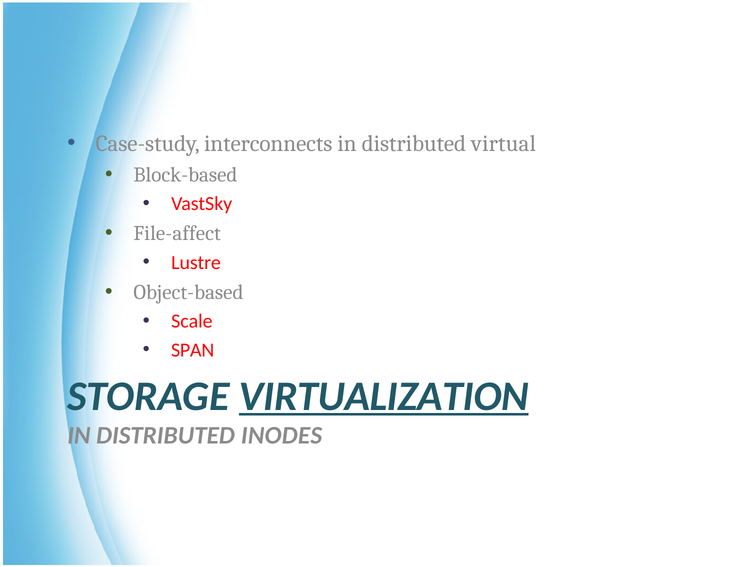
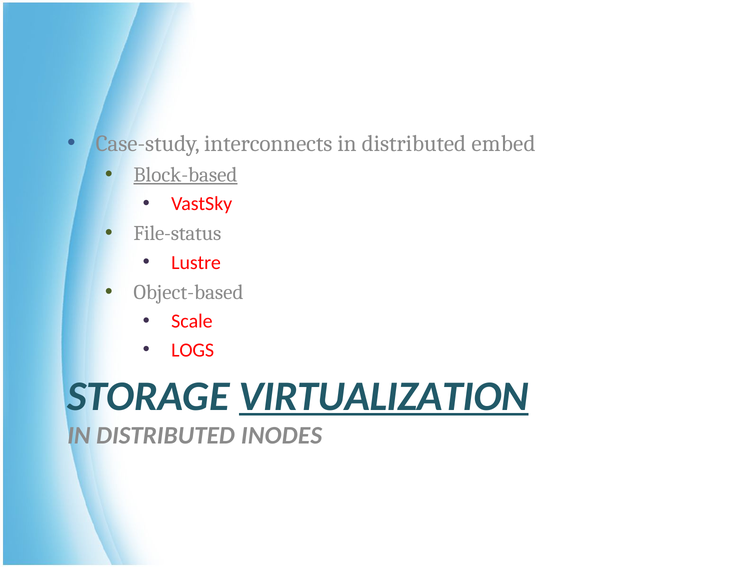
virtual: virtual -> embed
Block-based underline: none -> present
File-affect: File-affect -> File-status
SPAN: SPAN -> LOGS
